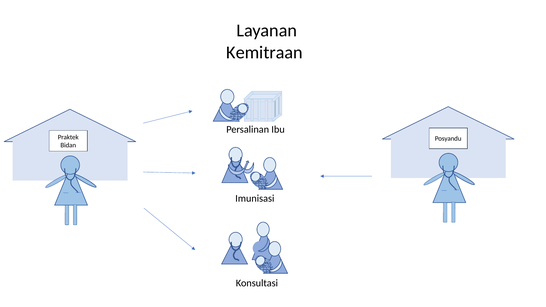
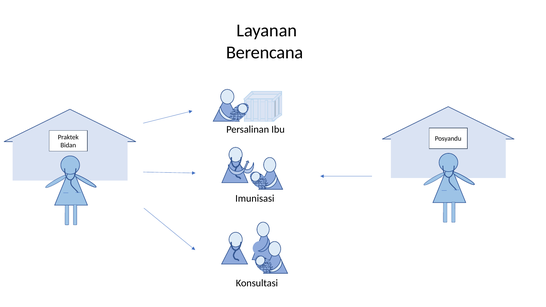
Kemitraan: Kemitraan -> Berencana
